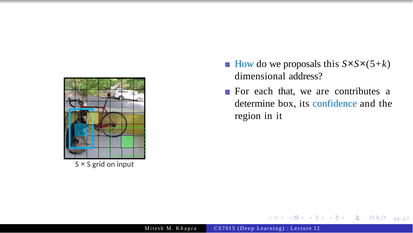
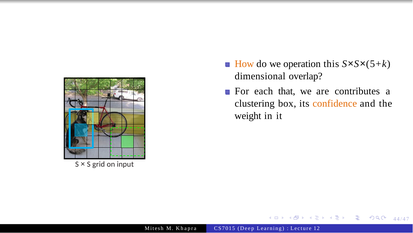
How colour: blue -> orange
proposals: proposals -> operation
address: address -> overlap
determine: determine -> clustering
confidence colour: blue -> orange
region: region -> weight
